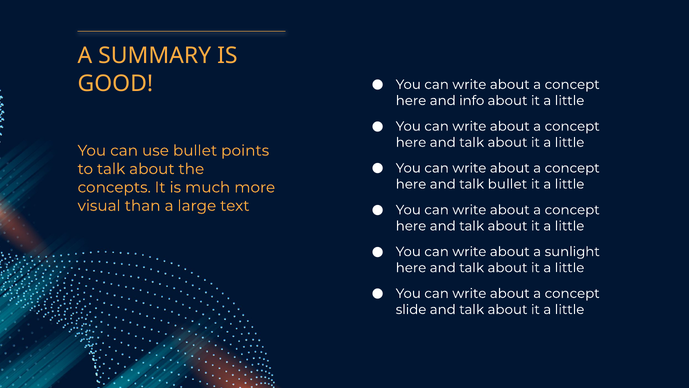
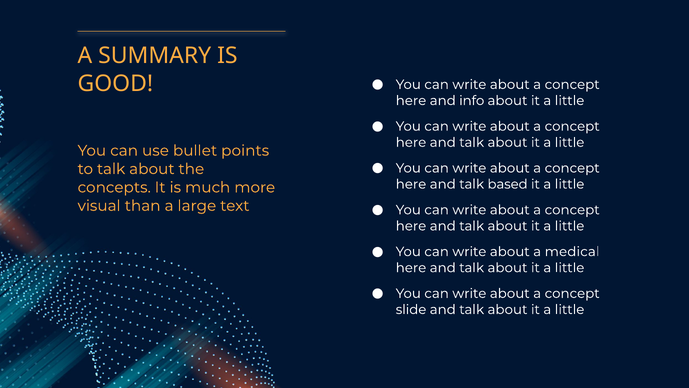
talk bullet: bullet -> based
sunlight: sunlight -> medical
